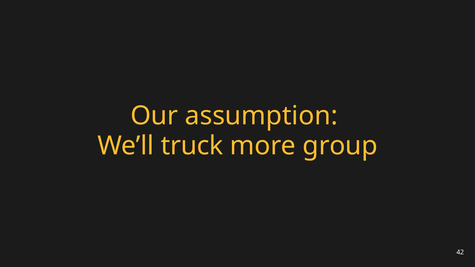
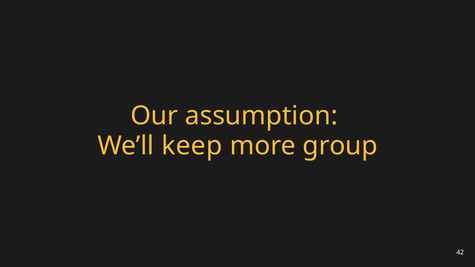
truck: truck -> keep
